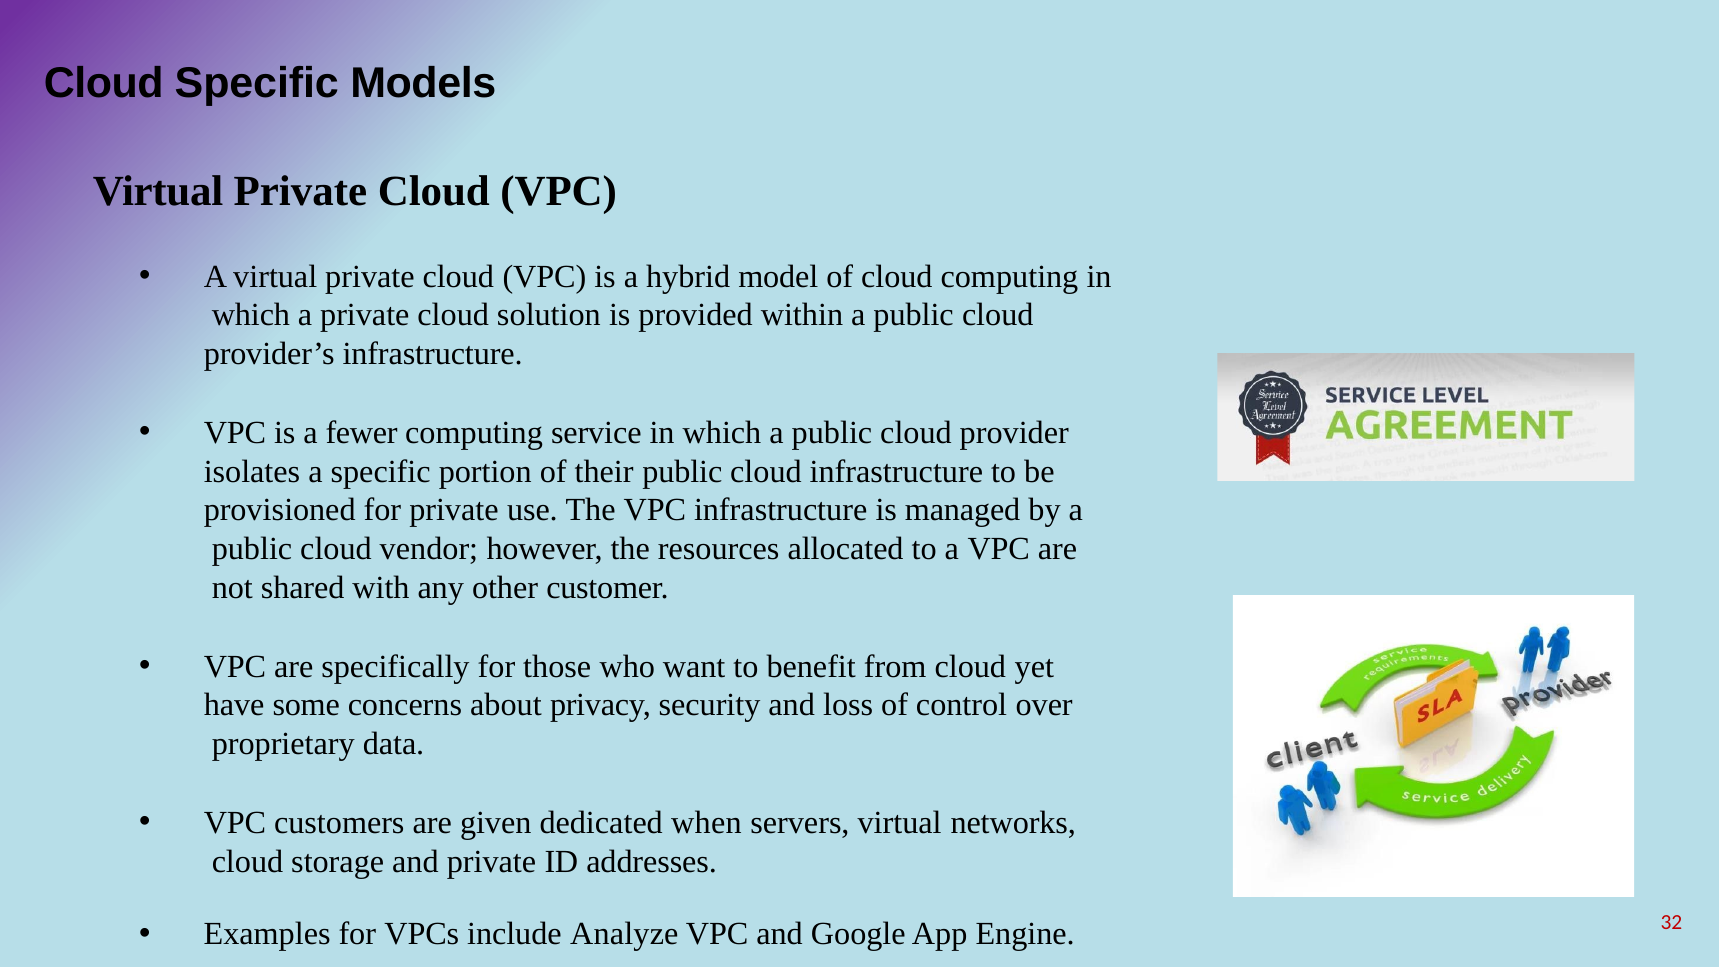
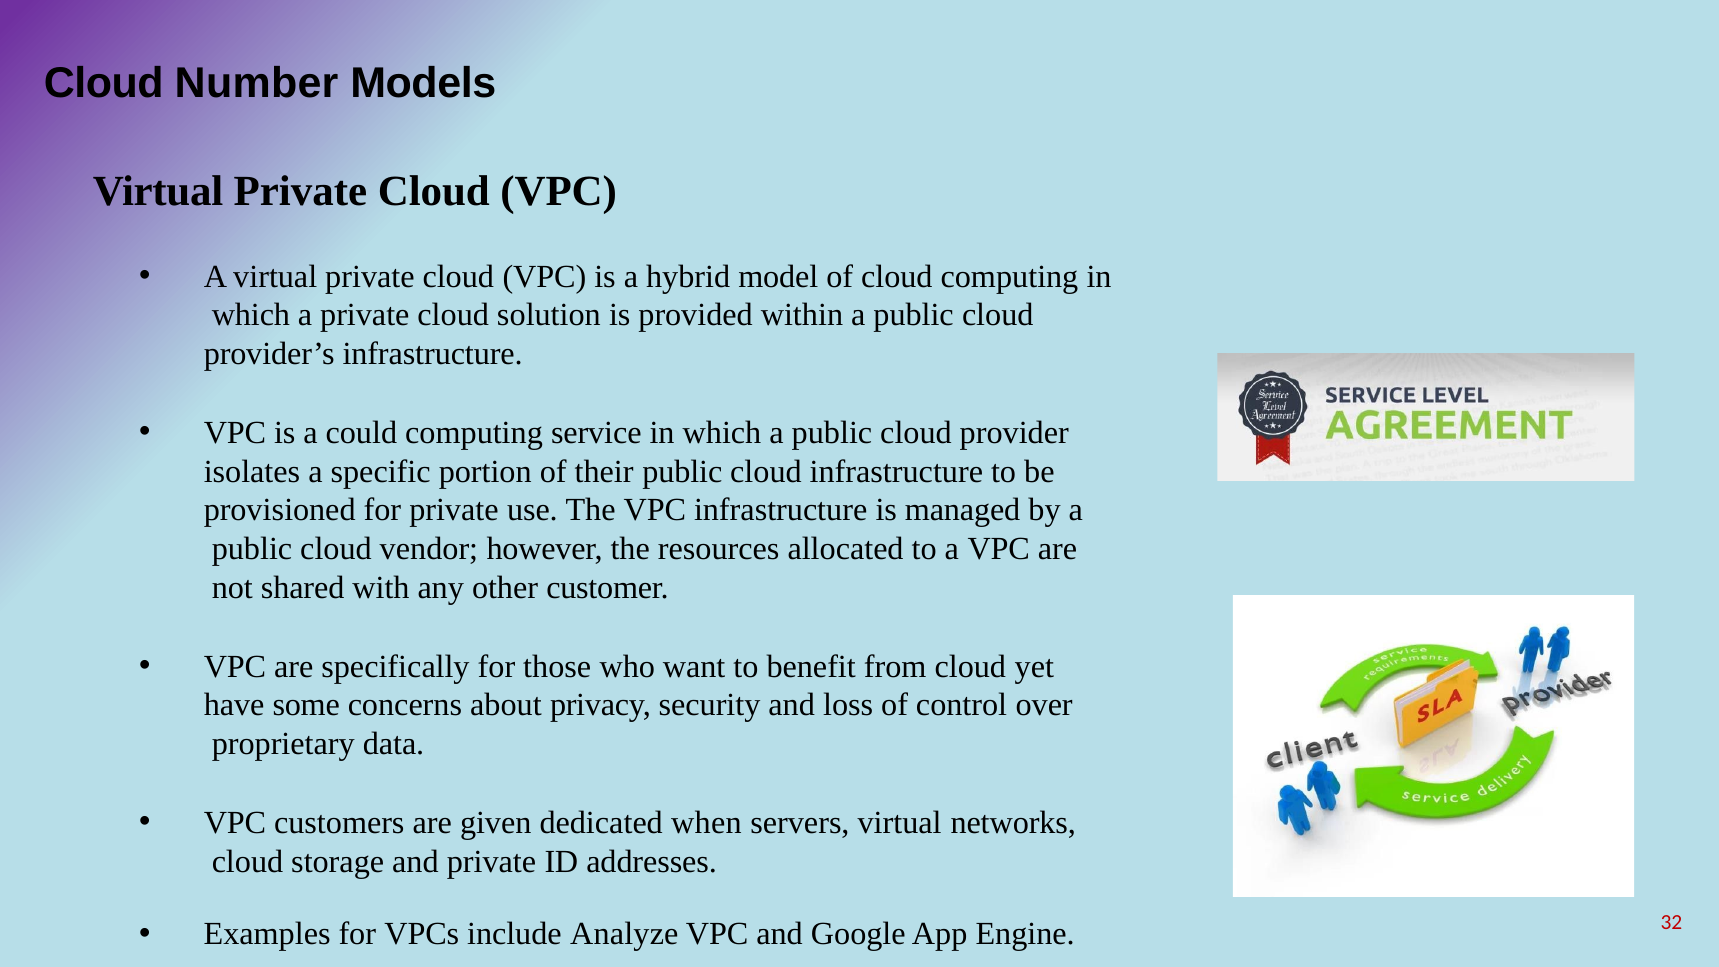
Cloud Specific: Specific -> Number
fewer: fewer -> could
